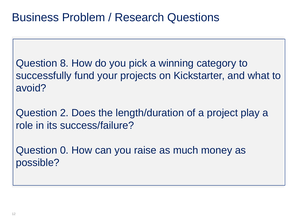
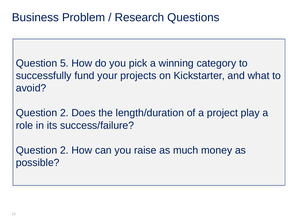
8: 8 -> 5
0 at (64, 150): 0 -> 2
